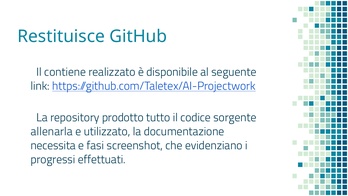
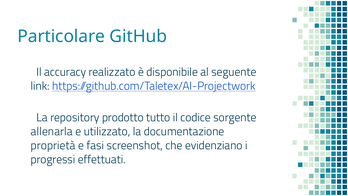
Restituisce: Restituisce -> Particolare
contiene: contiene -> accuracy
necessita: necessita -> proprietà
